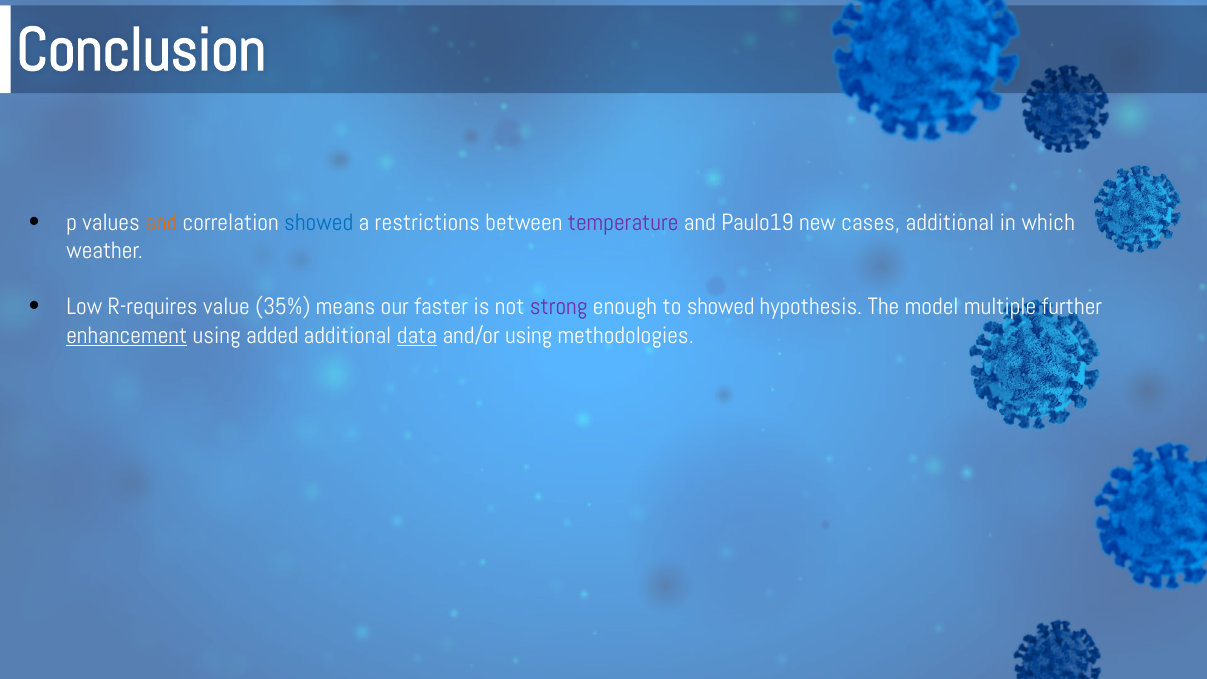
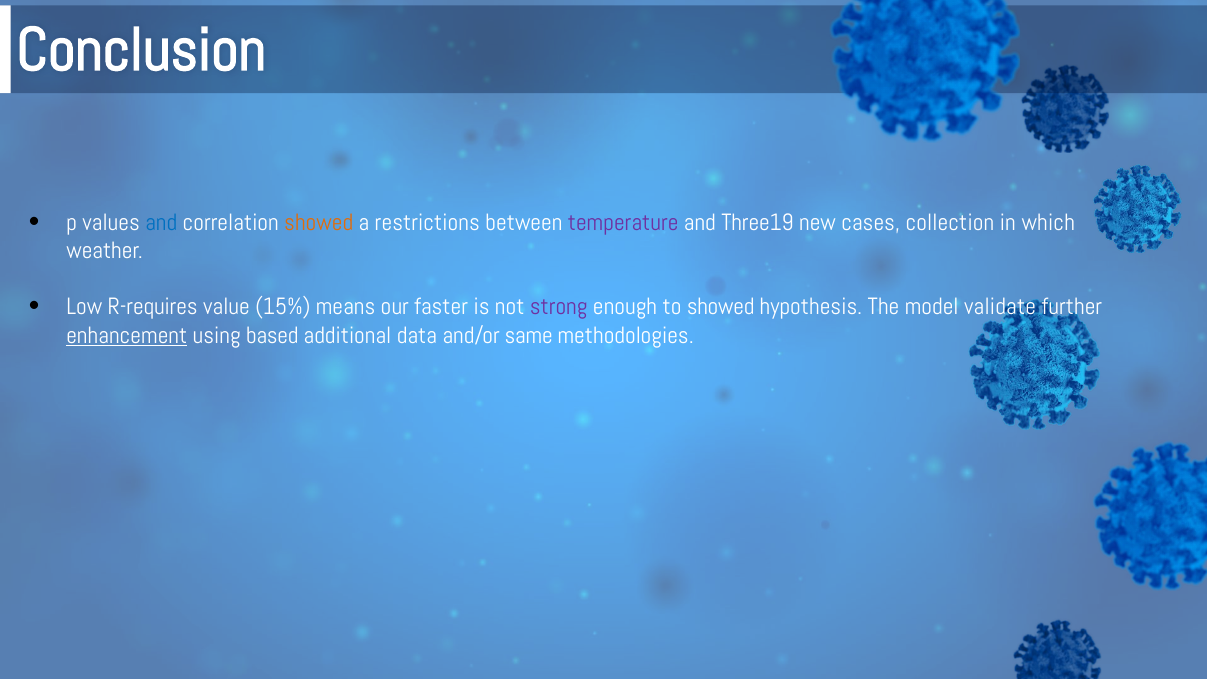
and at (161, 223) colour: orange -> blue
showed at (319, 223) colour: blue -> orange
Paulo19: Paulo19 -> Three19
cases additional: additional -> collection
35%: 35% -> 15%
multiple: multiple -> validate
added: added -> based
data underline: present -> none
and/or using: using -> same
